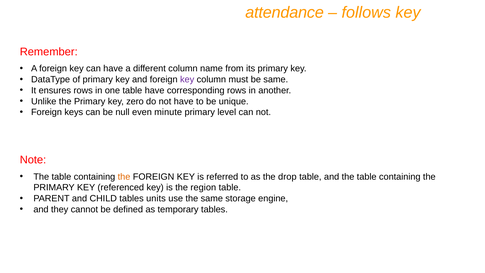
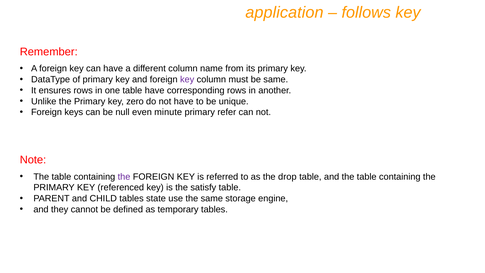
attendance: attendance -> application
level: level -> refer
the at (124, 177) colour: orange -> purple
region: region -> satisfy
units: units -> state
